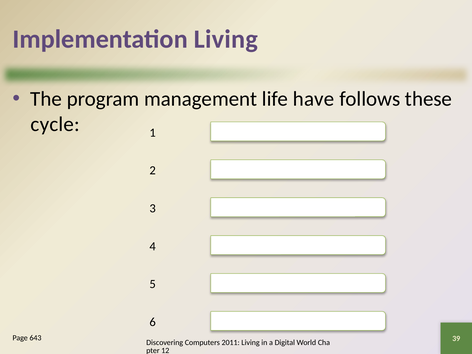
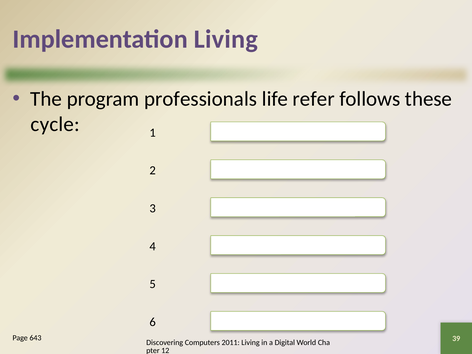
management: management -> professionals
have: have -> refer
